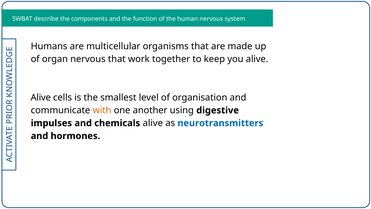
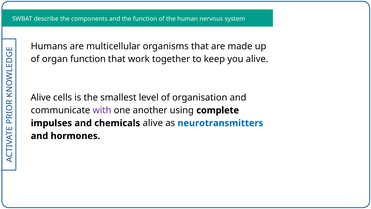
organ nervous: nervous -> function
with colour: orange -> purple
digestive: digestive -> complete
